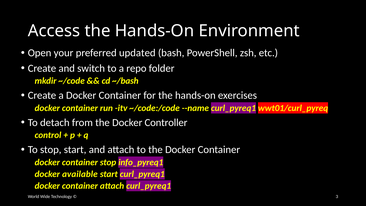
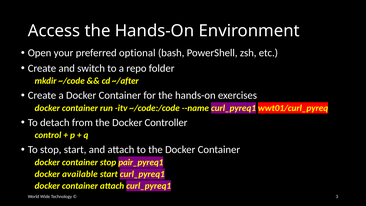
updated: updated -> optional
~/bash: ~/bash -> ~/after
info_pyreq1: info_pyreq1 -> pair_pyreq1
